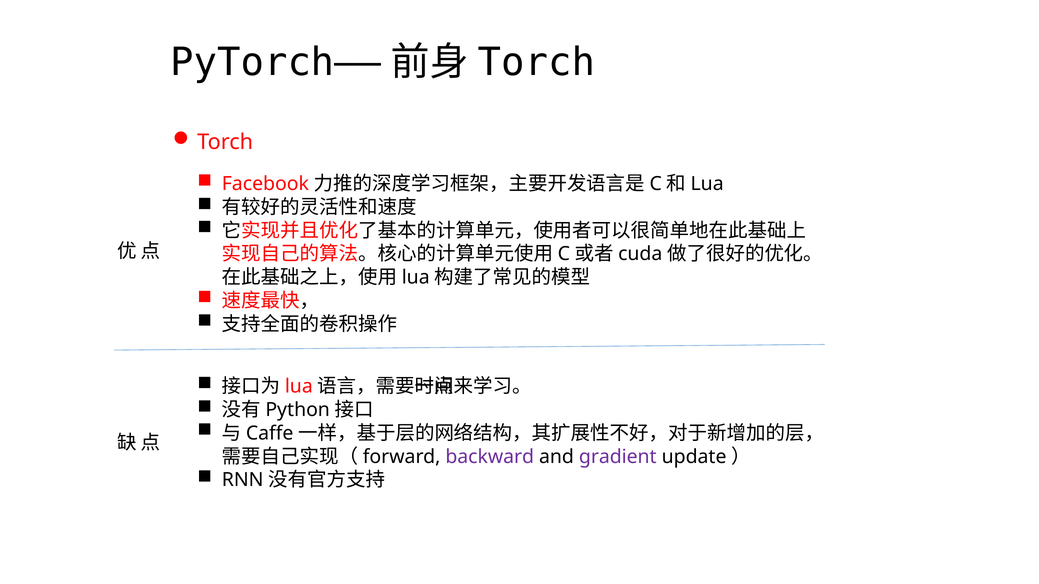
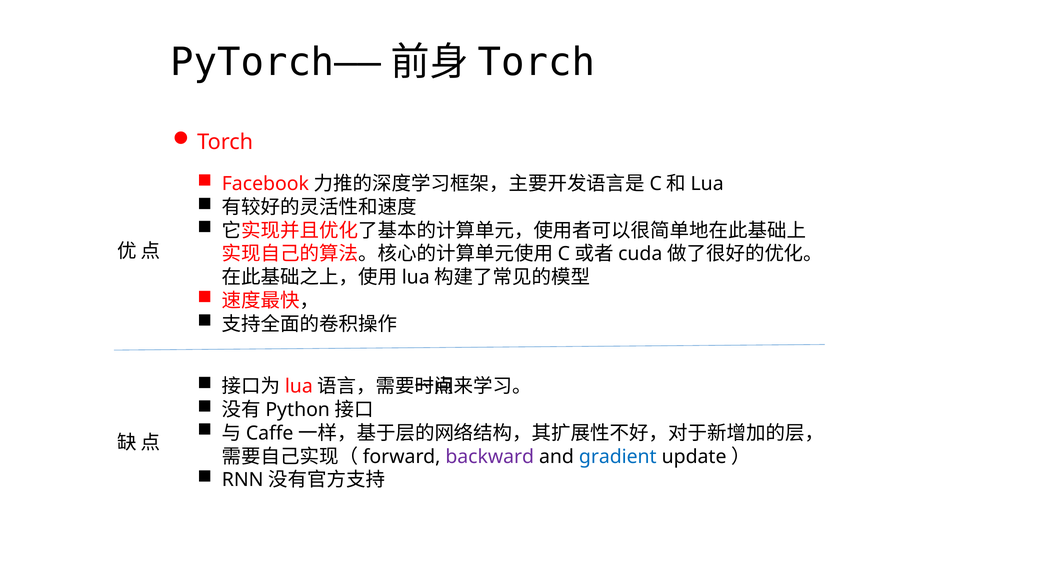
gradient colour: purple -> blue
